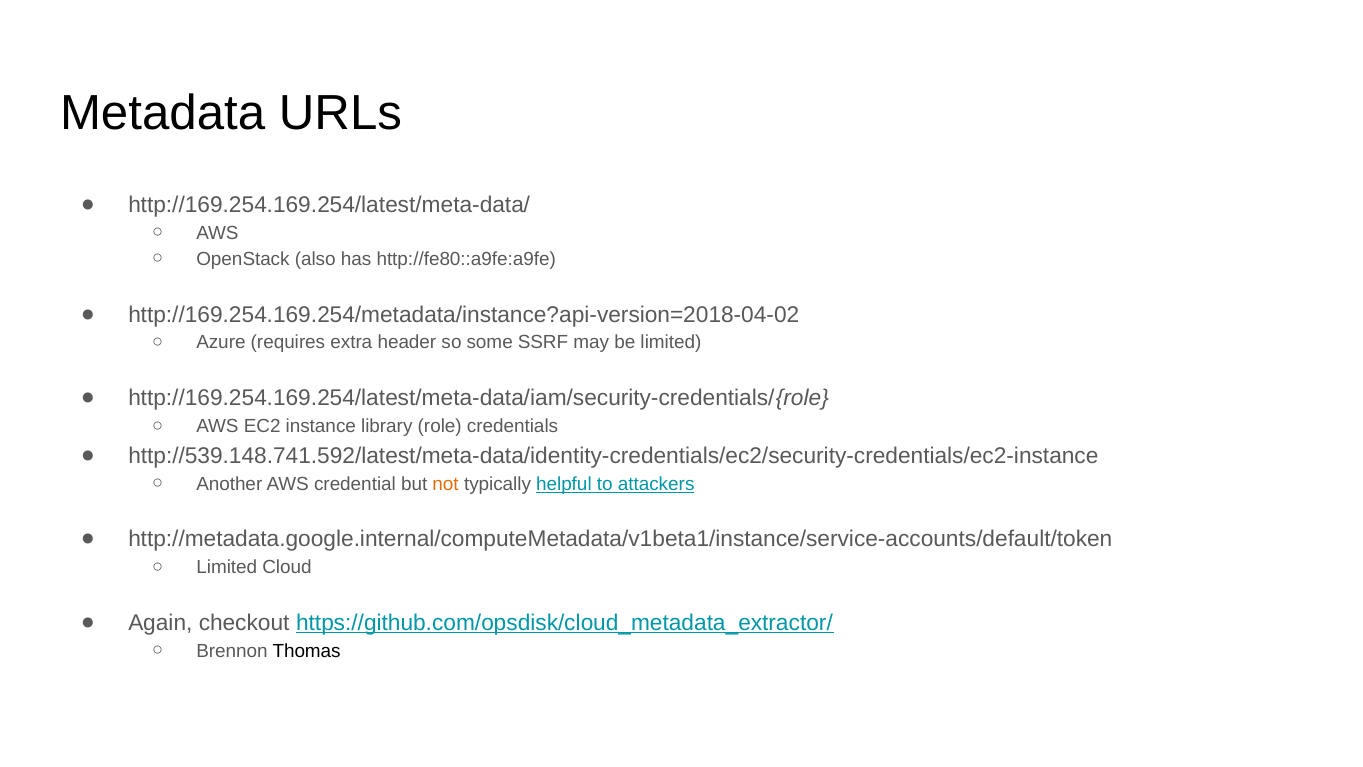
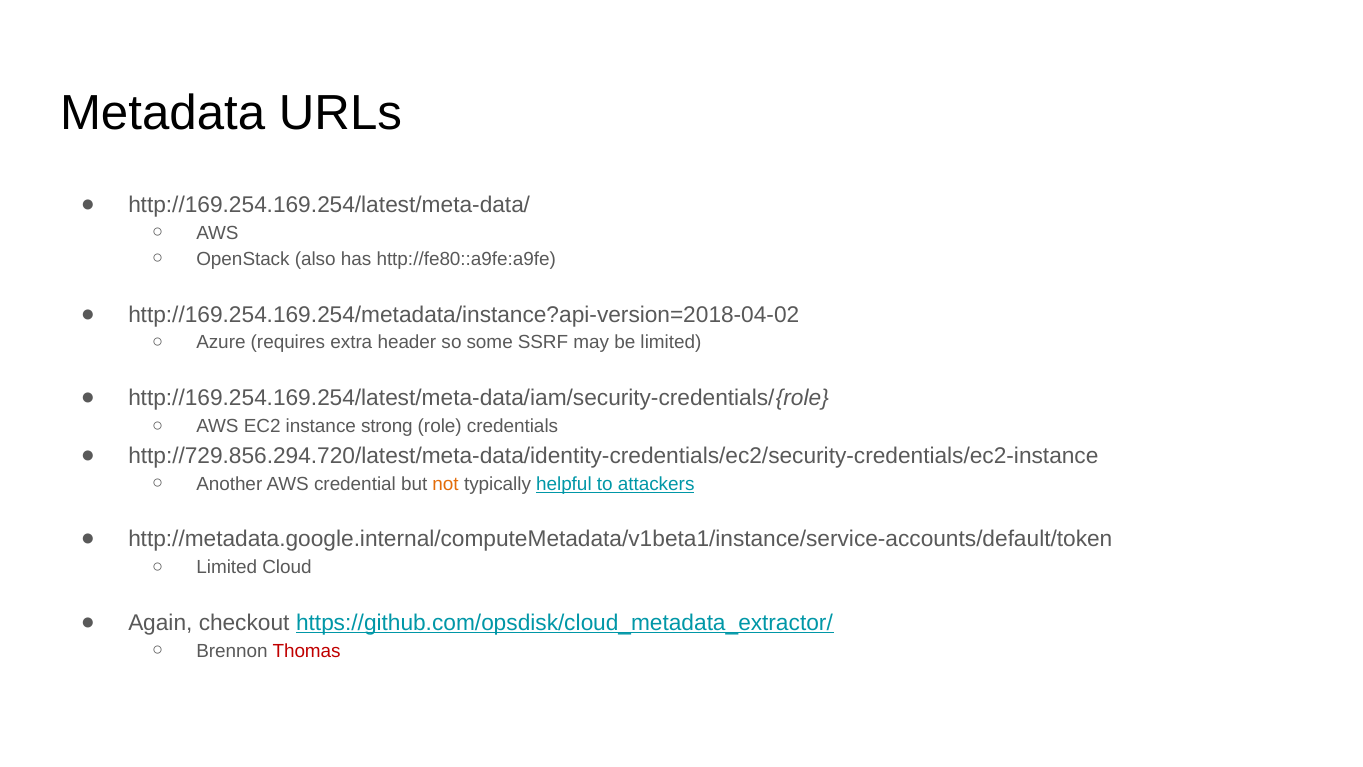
library: library -> strong
http://539.148.741.592/latest/meta-data/identity-credentials/ec2/security-credentials/ec2-instance: http://539.148.741.592/latest/meta-data/identity-credentials/ec2/security-credentials/ec2-instance -> http://729.856.294.720/latest/meta-data/identity-credentials/ec2/security-credentials/ec2-instance
Thomas colour: black -> red
